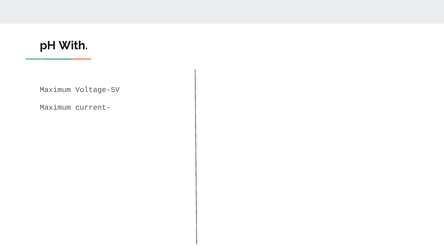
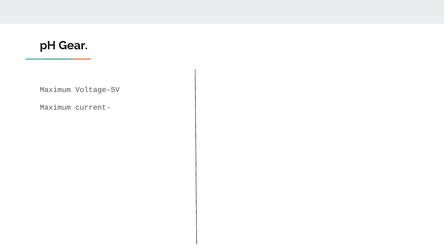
With: With -> Gear
